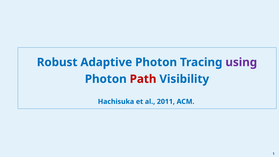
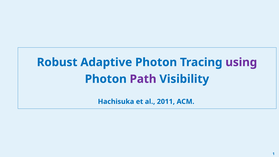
Path colour: red -> purple
